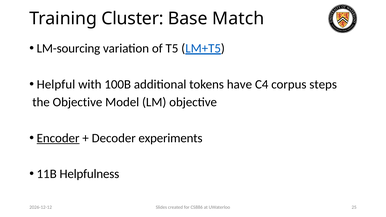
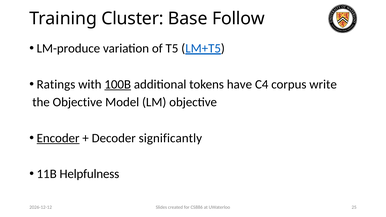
Match: Match -> Follow
LM-sourcing: LM-sourcing -> LM-produce
Helpful: Helpful -> Ratings
100B underline: none -> present
steps: steps -> write
experiments: experiments -> significantly
